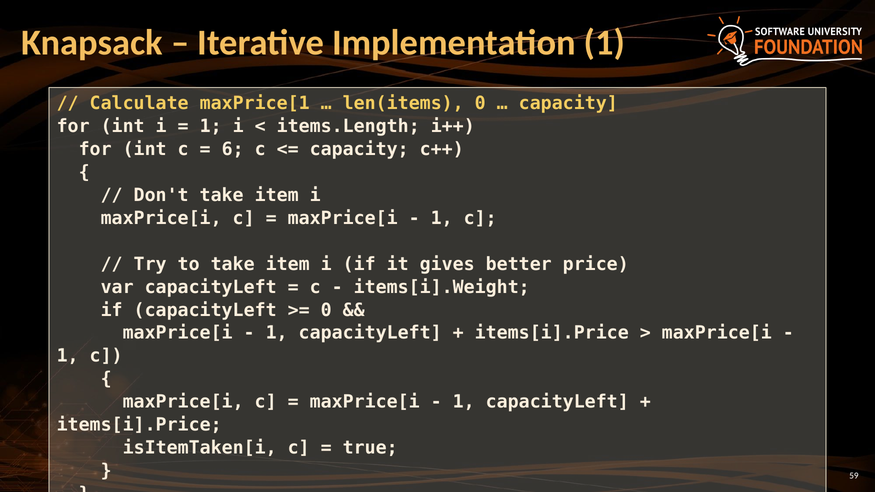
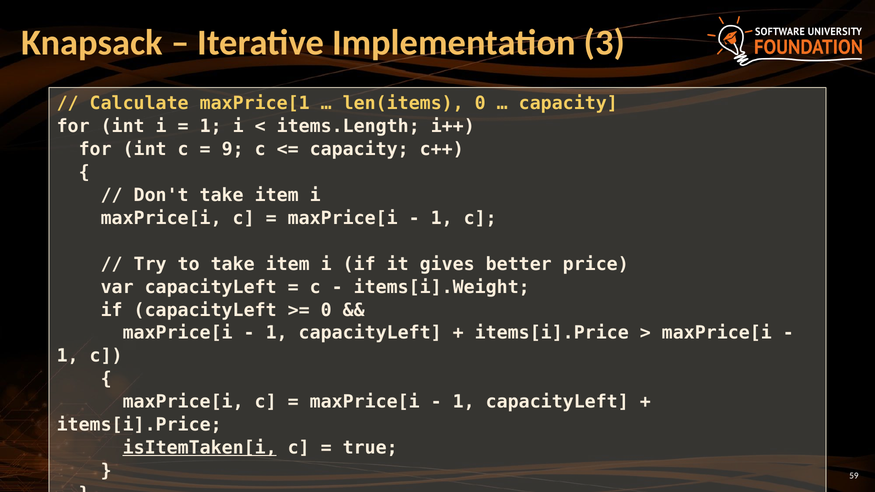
Implementation 1: 1 -> 3
6: 6 -> 9
isItemTaken[i underline: none -> present
